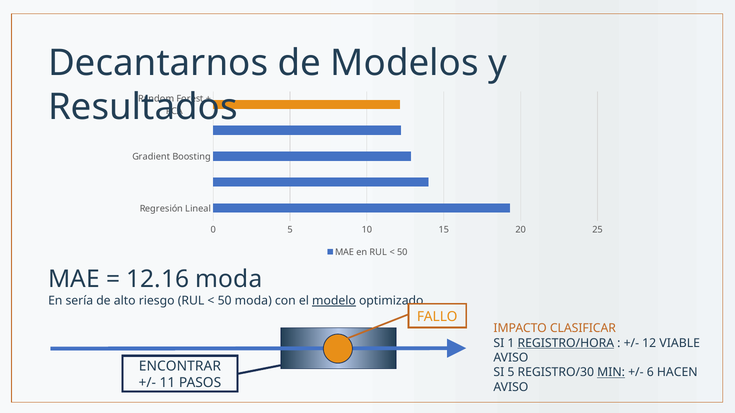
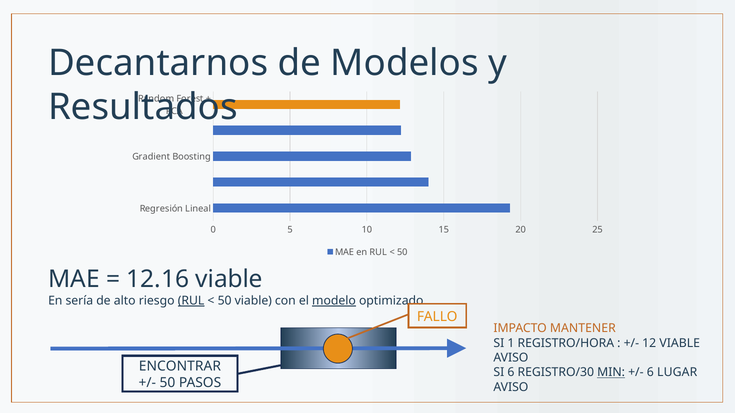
12.16 moda: moda -> viable
RUL at (191, 301) underline: none -> present
50 moda: moda -> viable
CLASIFICAR: CLASIFICAR -> MANTENER
REGISTRO/HORA underline: present -> none
SI 5: 5 -> 6
HACEN: HACEN -> LUGAR
11 at (167, 383): 11 -> 50
